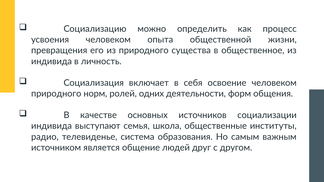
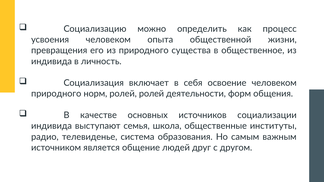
ролей одних: одних -> ролей
